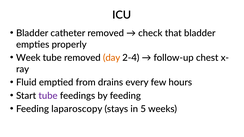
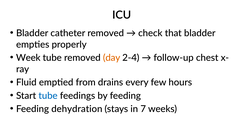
tube at (48, 96) colour: purple -> blue
laparoscopy: laparoscopy -> dehydration
5: 5 -> 7
